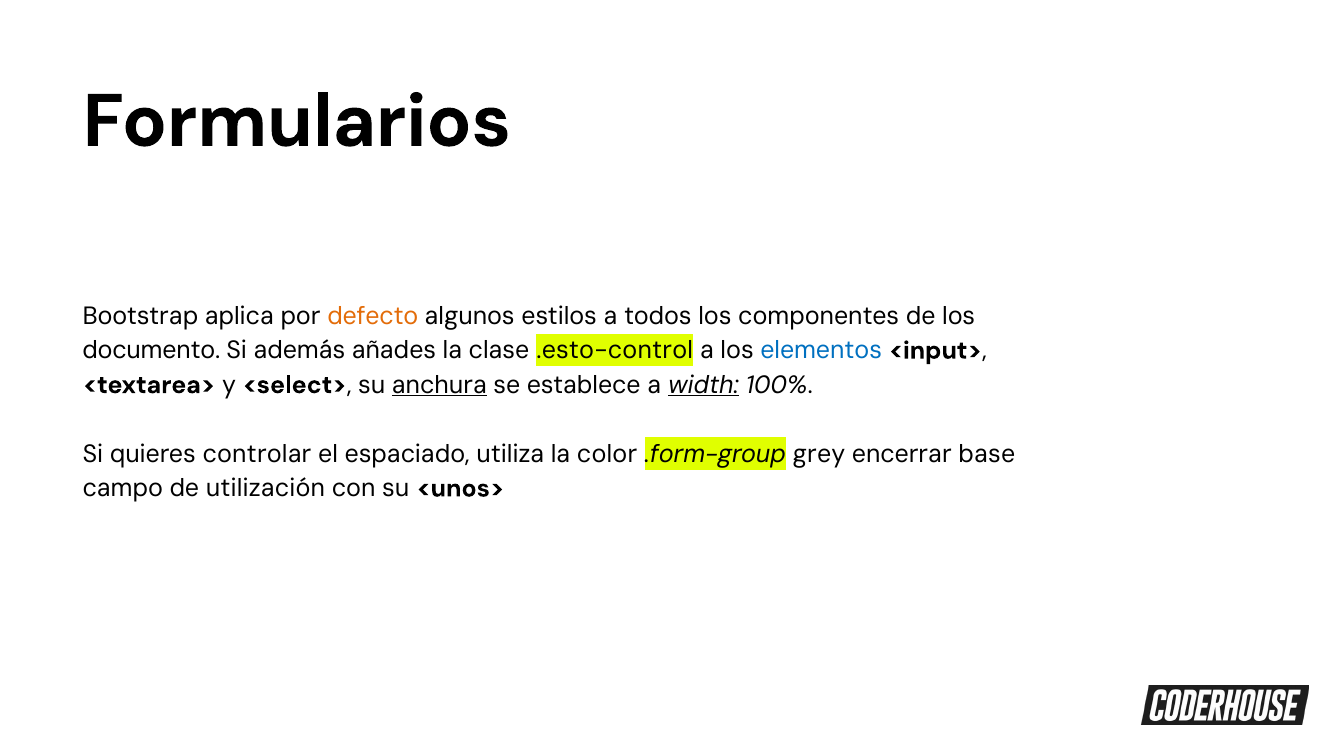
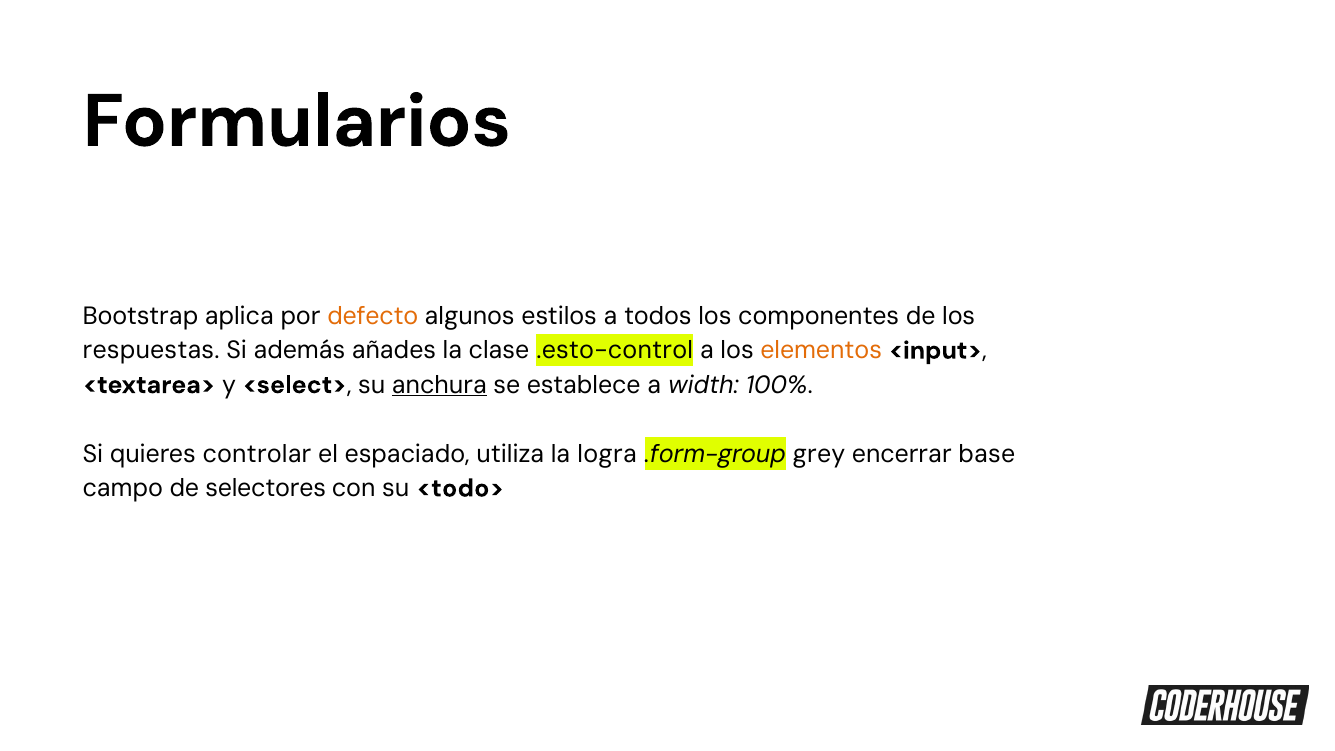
documento: documento -> respuestas
elementos colour: blue -> orange
width underline: present -> none
color: color -> logra
utilización: utilización -> selectores
<unos>: <unos> -> <todo>
